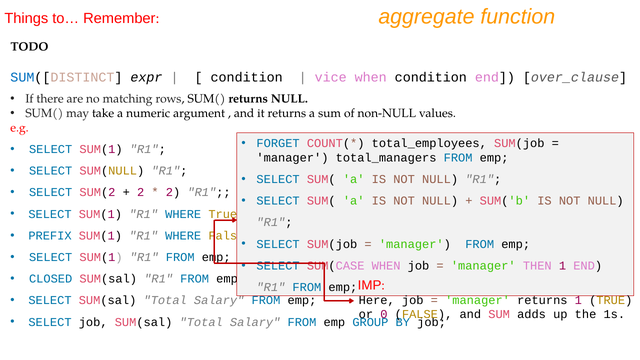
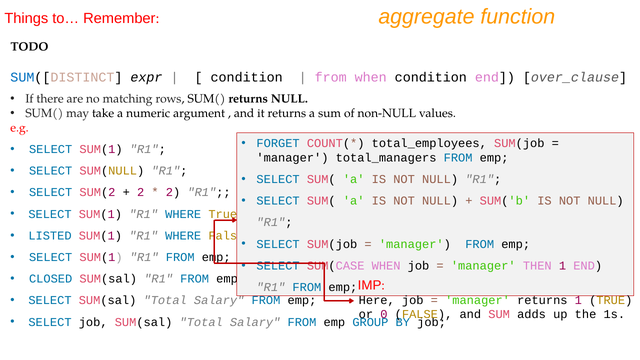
vice at (331, 77): vice -> from
PREFIX: PREFIX -> LISTED
